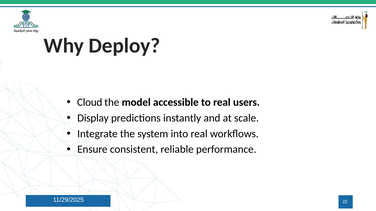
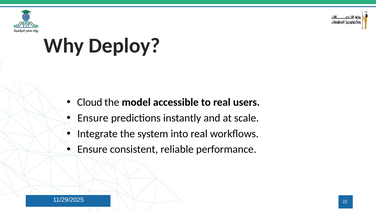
Display at (93, 118): Display -> Ensure
